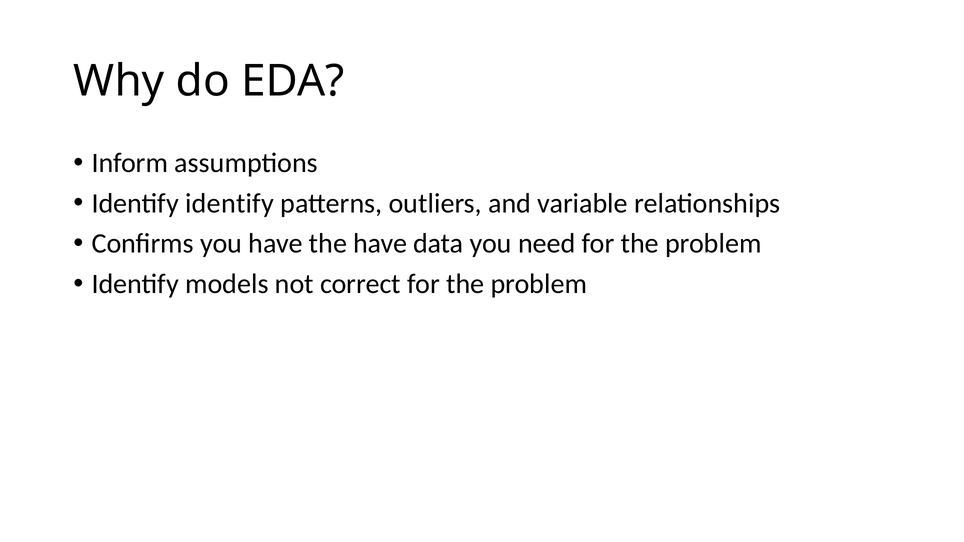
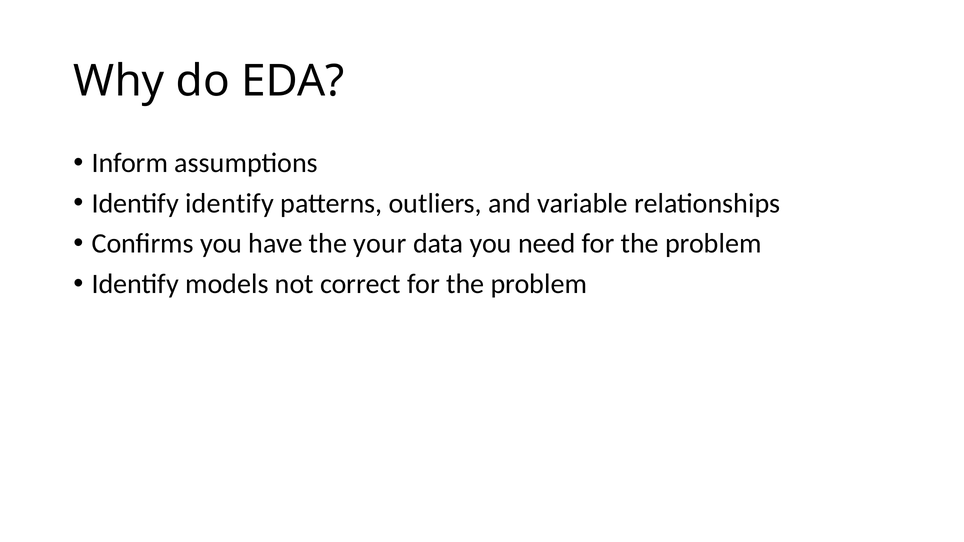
the have: have -> your
